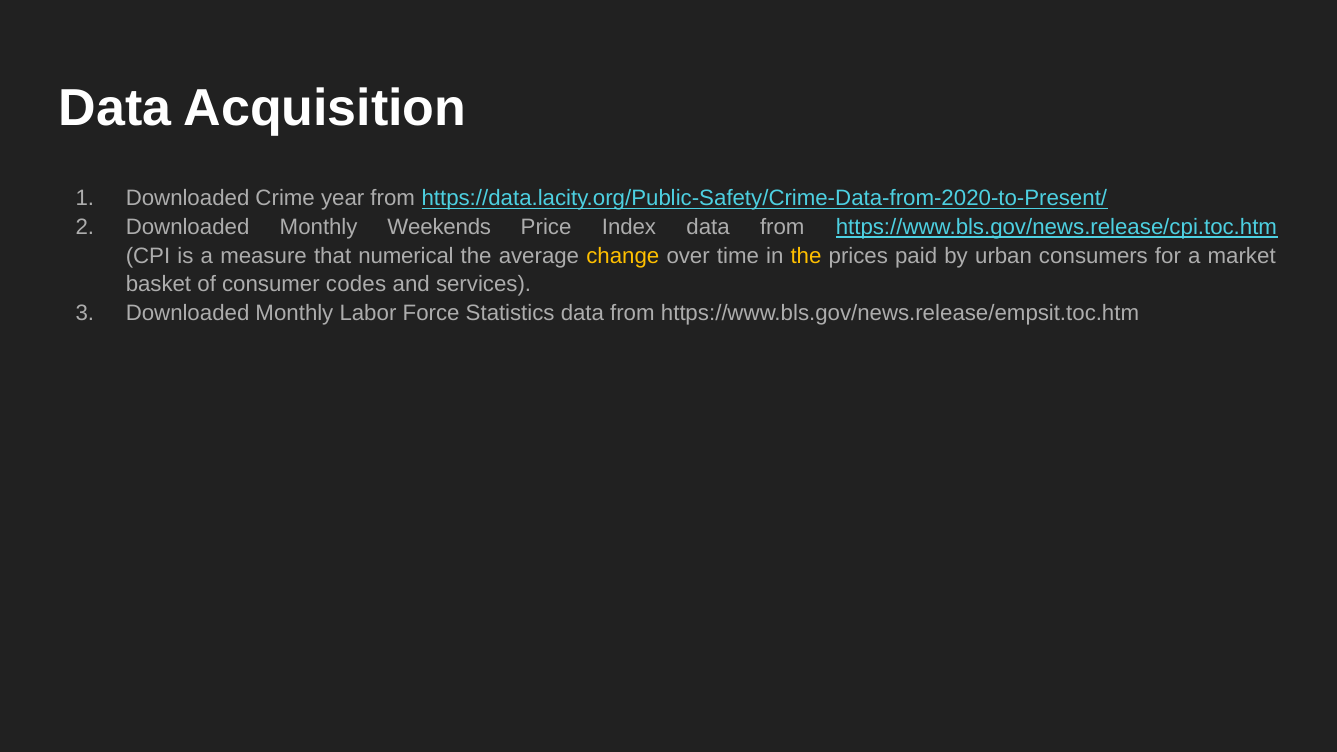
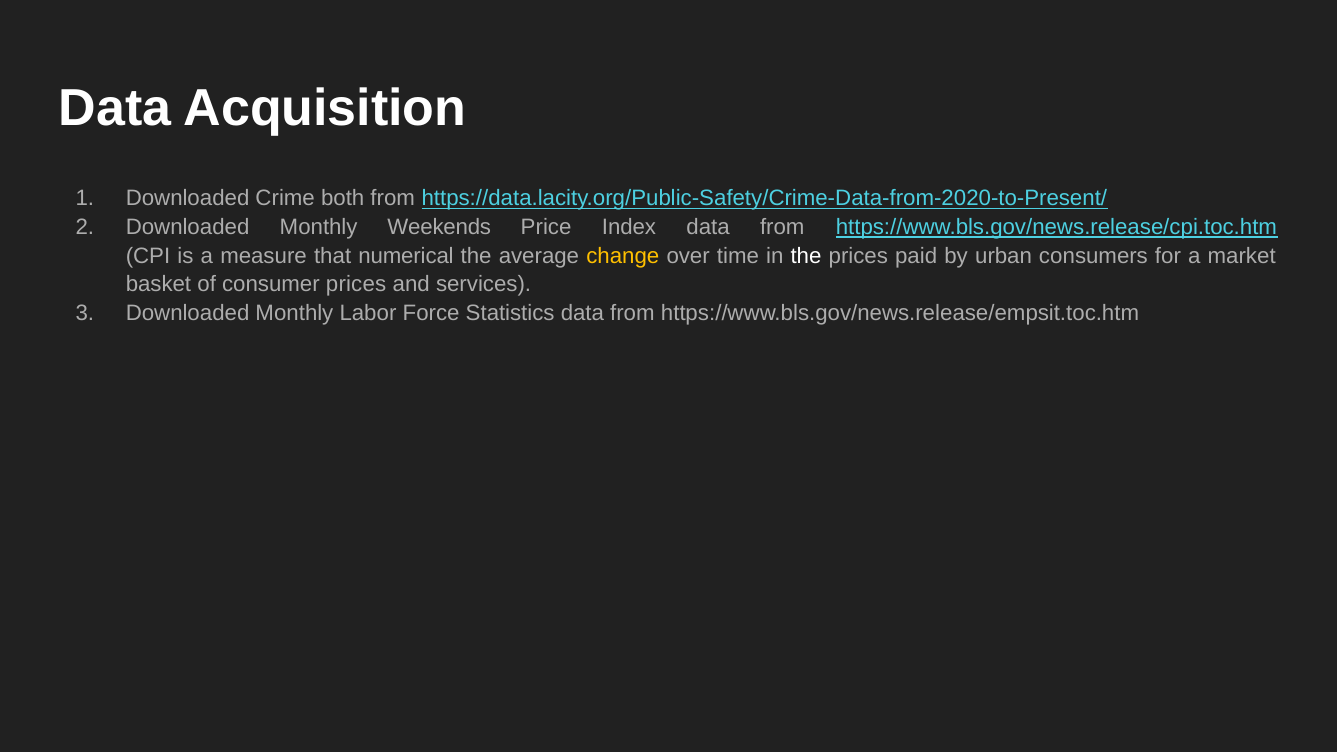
year: year -> both
the at (806, 256) colour: yellow -> white
consumer codes: codes -> prices
